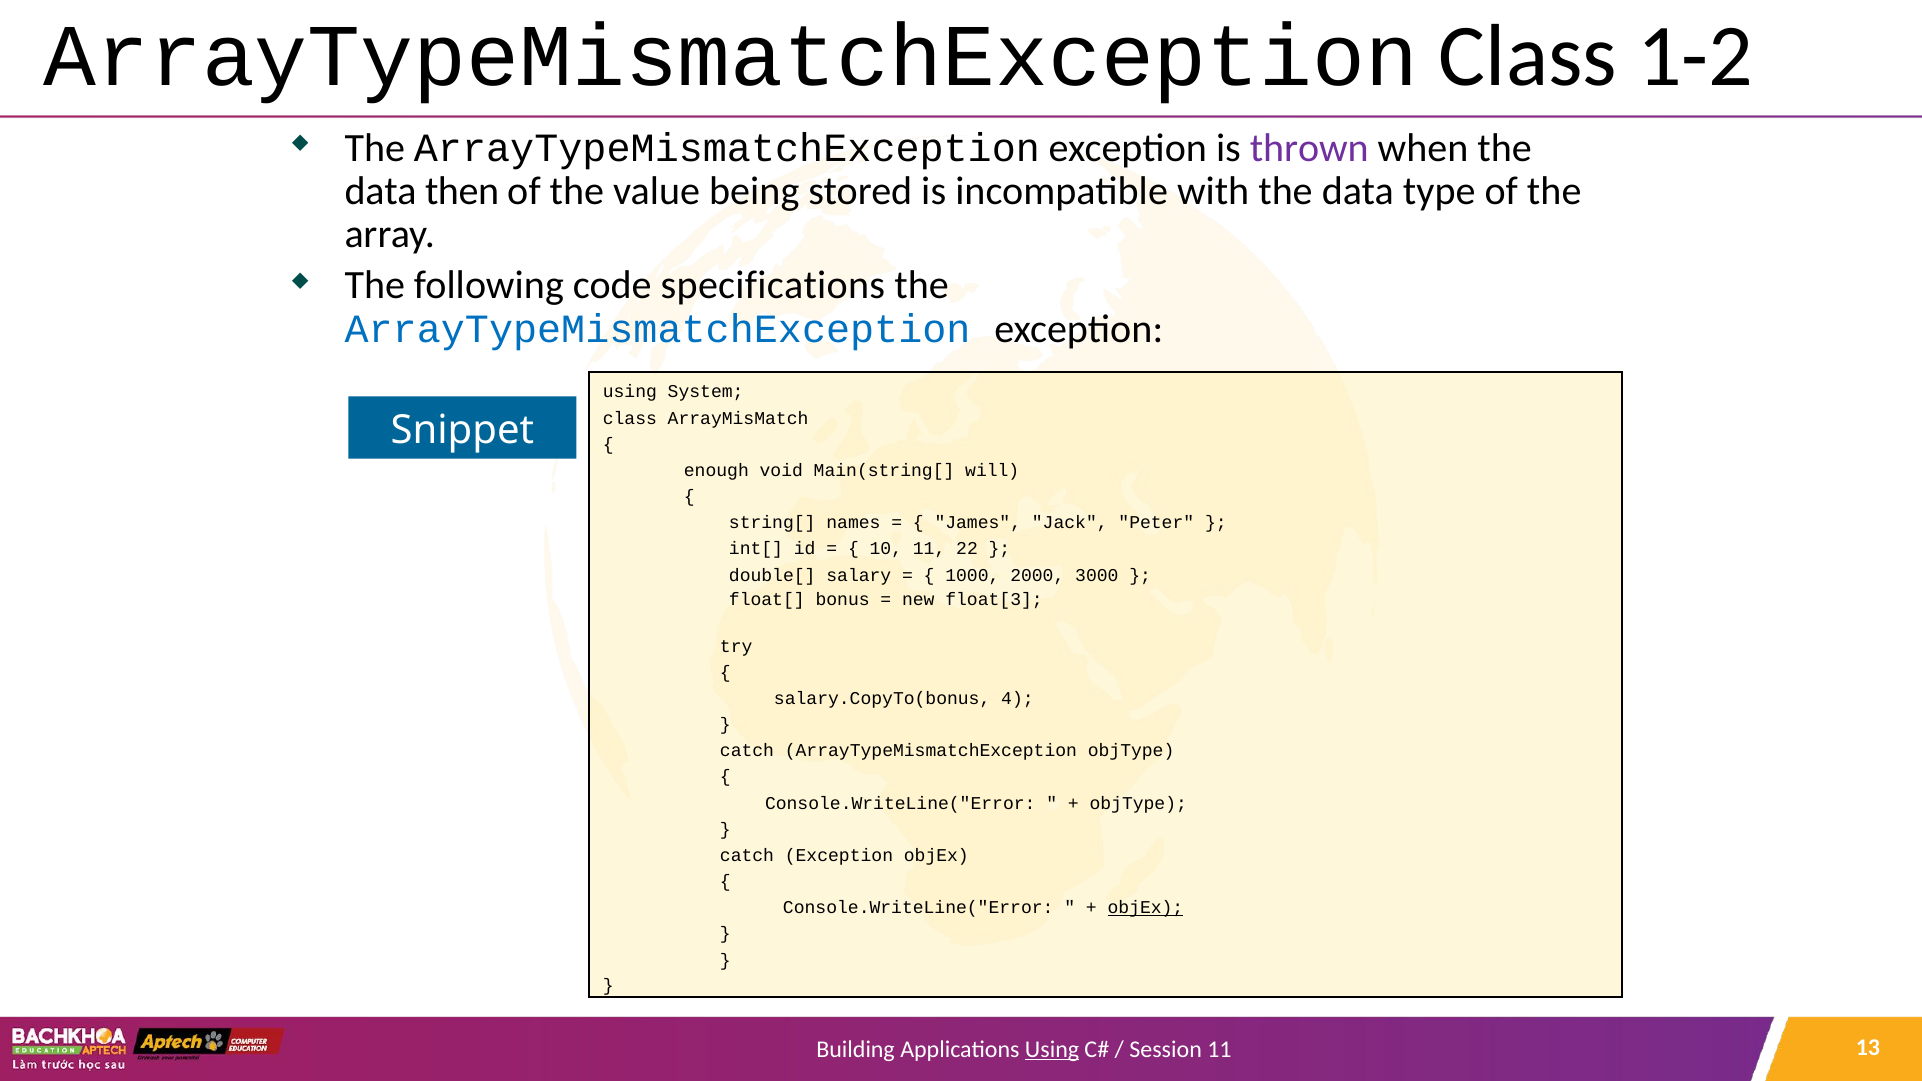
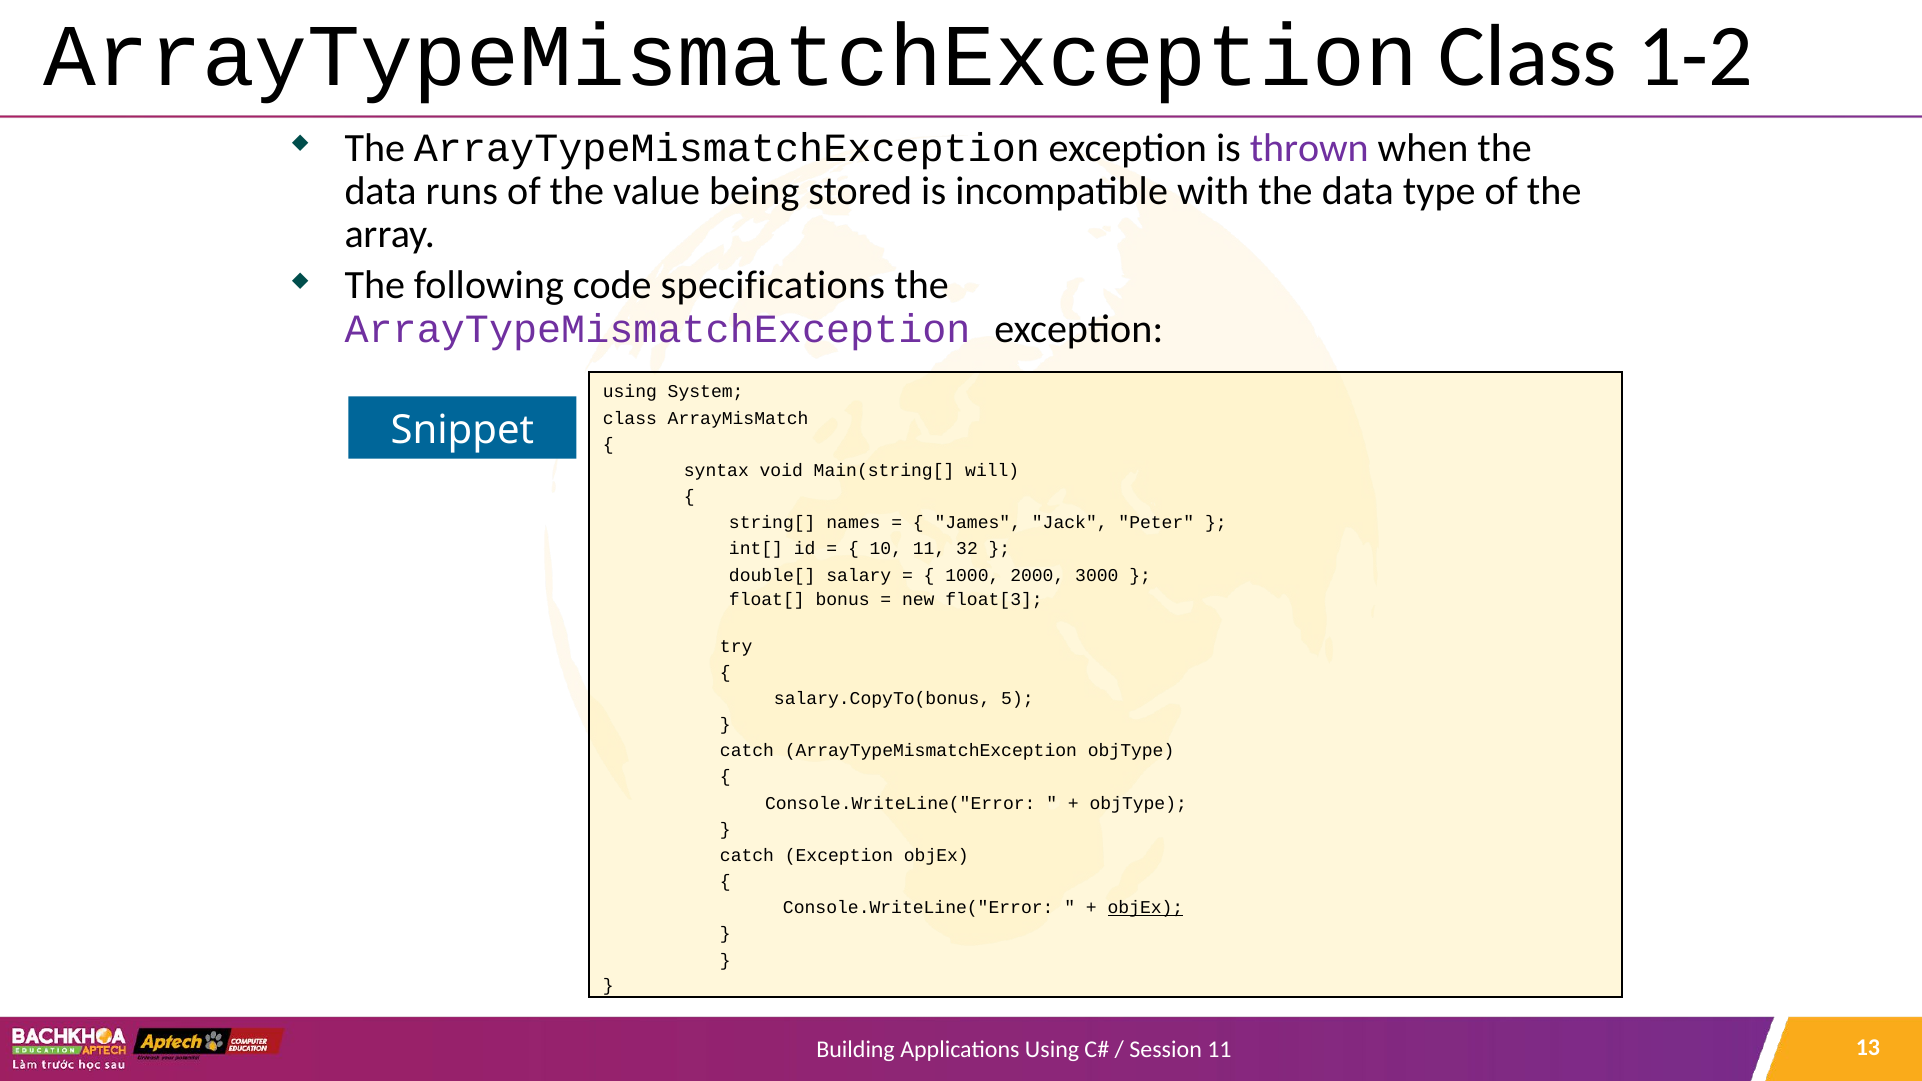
then: then -> runs
ArrayTypeMismatchException at (658, 329) colour: blue -> purple
enough: enough -> syntax
22: 22 -> 32
4: 4 -> 5
Using at (1052, 1050) underline: present -> none
